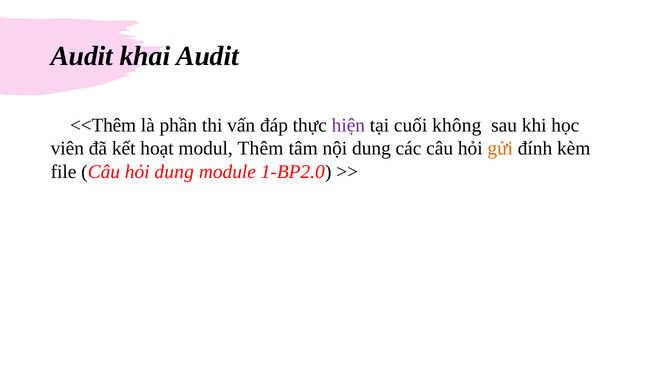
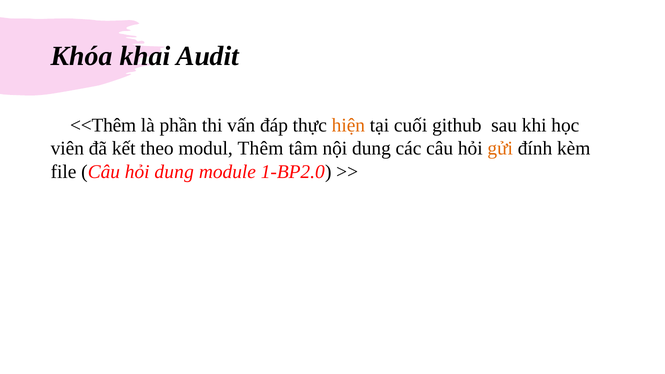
Audit at (82, 56): Audit -> Khóa
hiện colour: purple -> orange
không: không -> github
hoạt: hoạt -> theo
